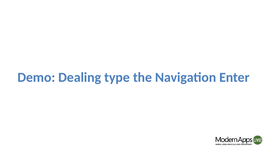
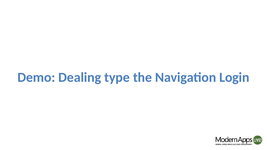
Enter: Enter -> Login
